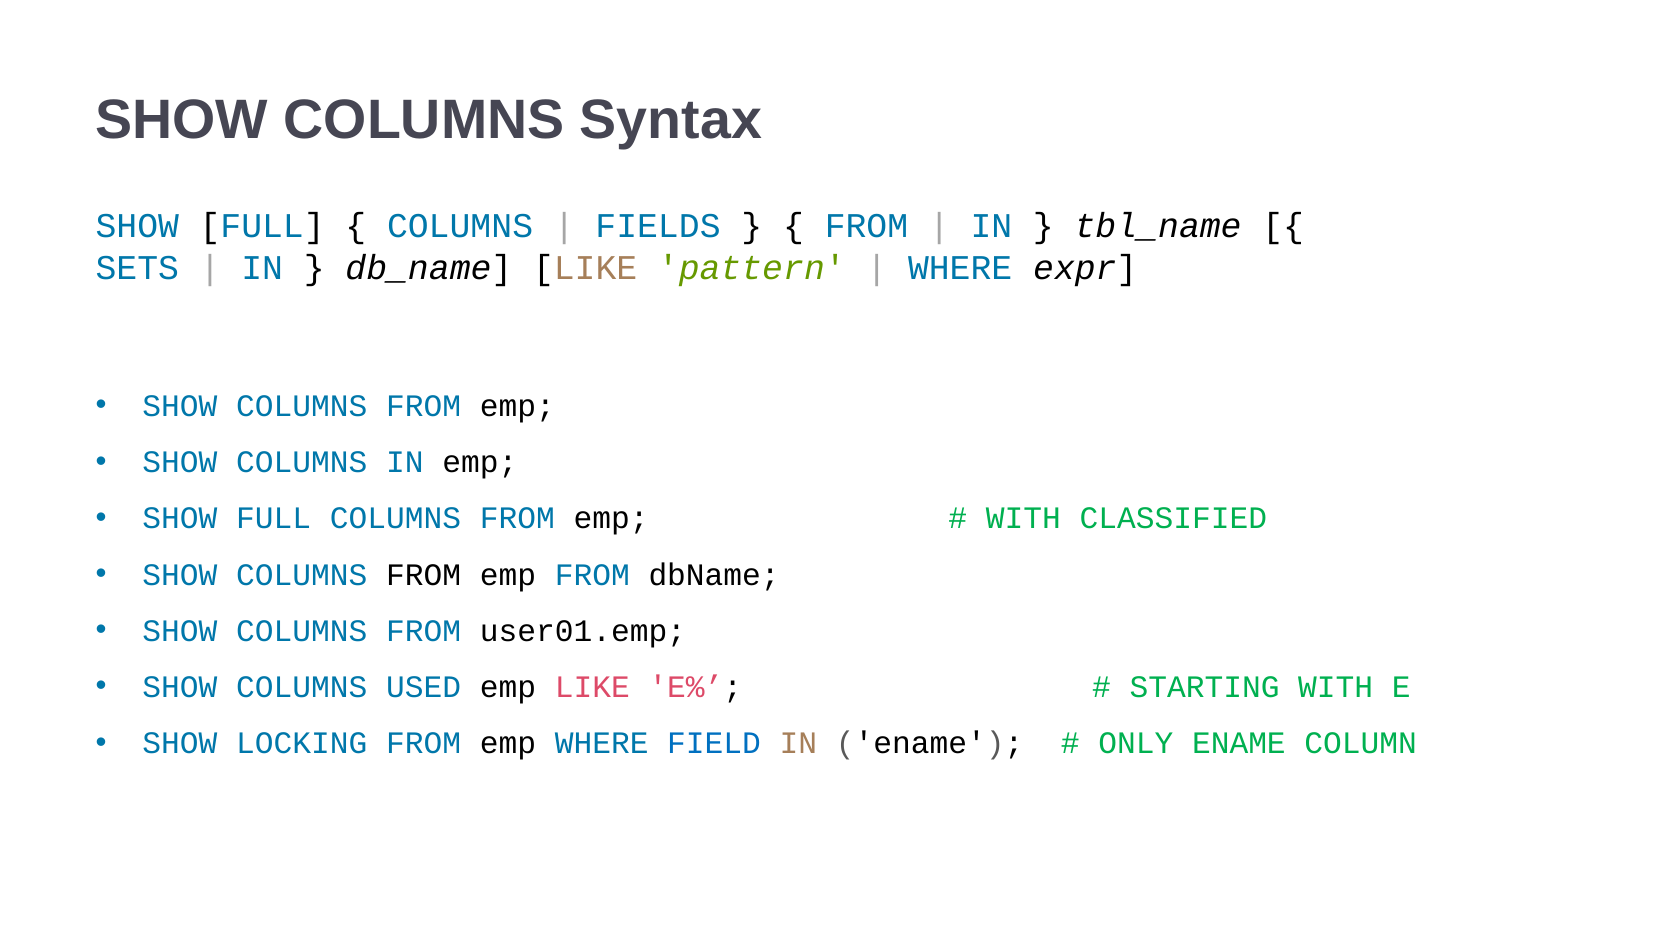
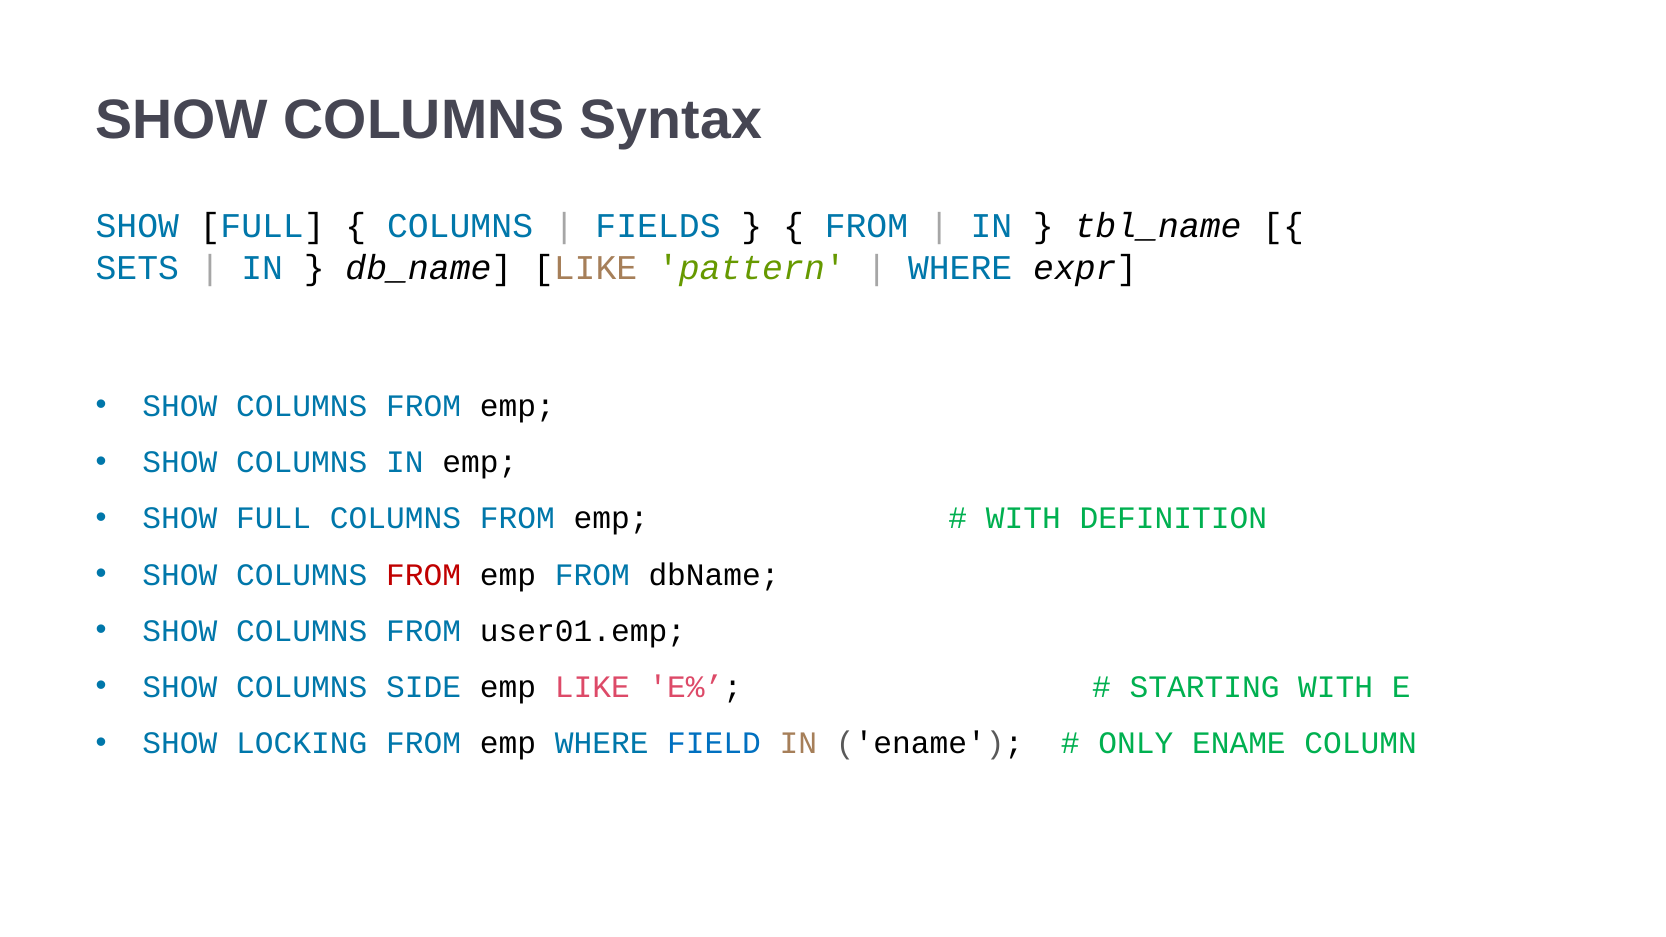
CLASSIFIED: CLASSIFIED -> DEFINITION
FROM at (424, 575) colour: black -> red
USED: USED -> SIDE
